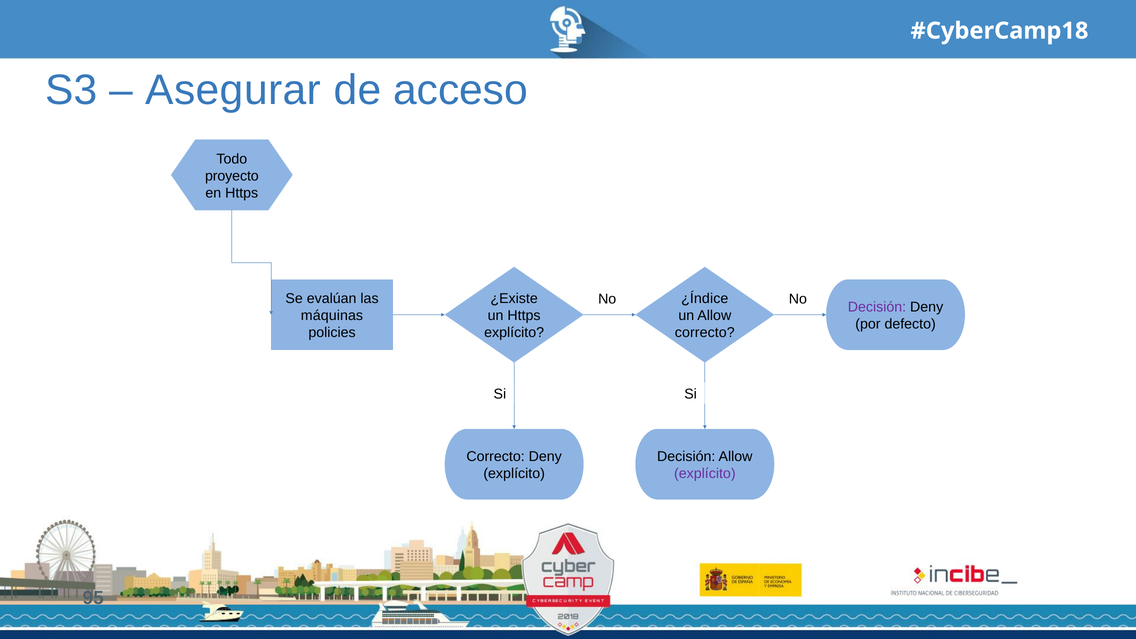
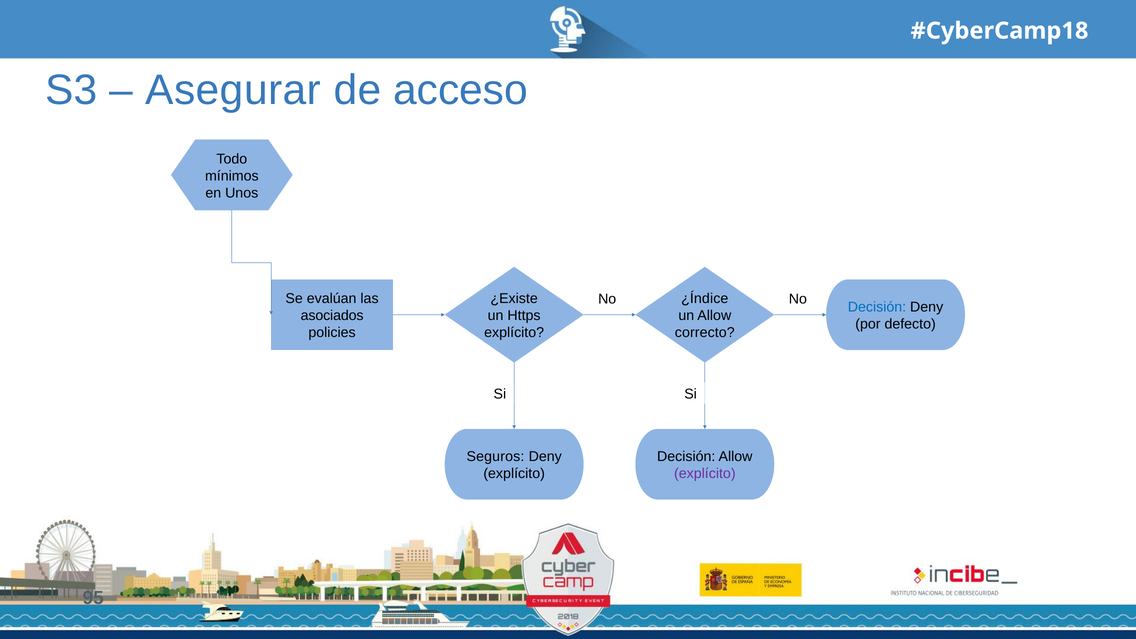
proyecto: proyecto -> mínimos
en Https: Https -> Unos
Decisión at (877, 307) colour: purple -> blue
máquinas: máquinas -> asociados
Correcto at (496, 457): Correcto -> Seguros
